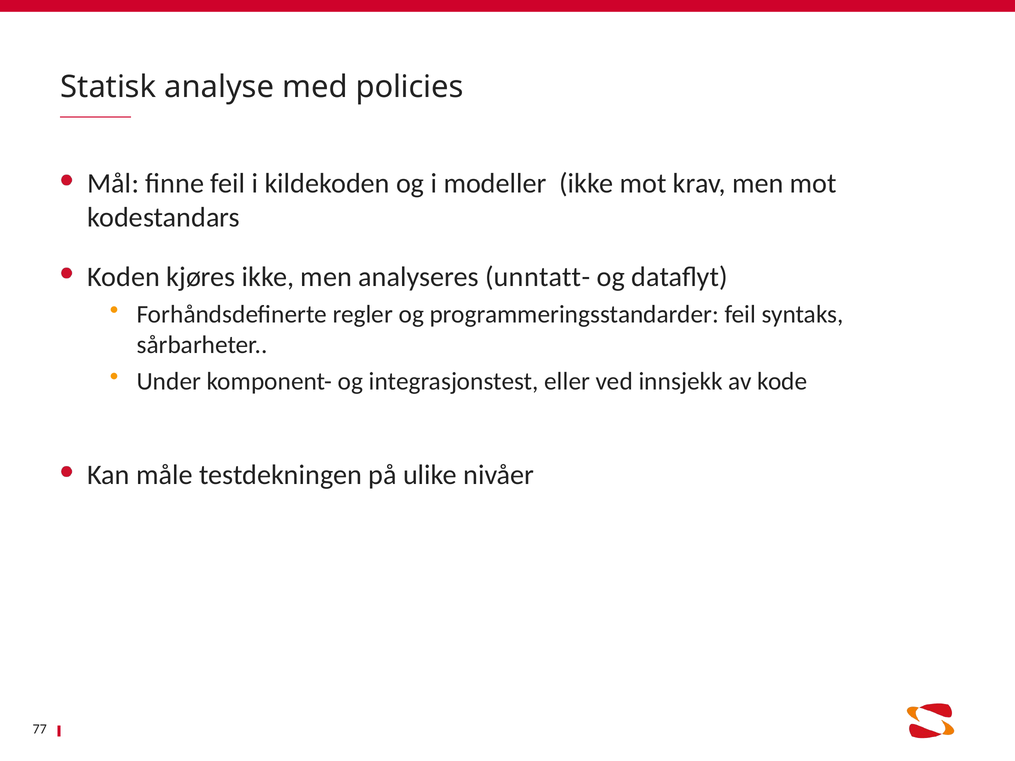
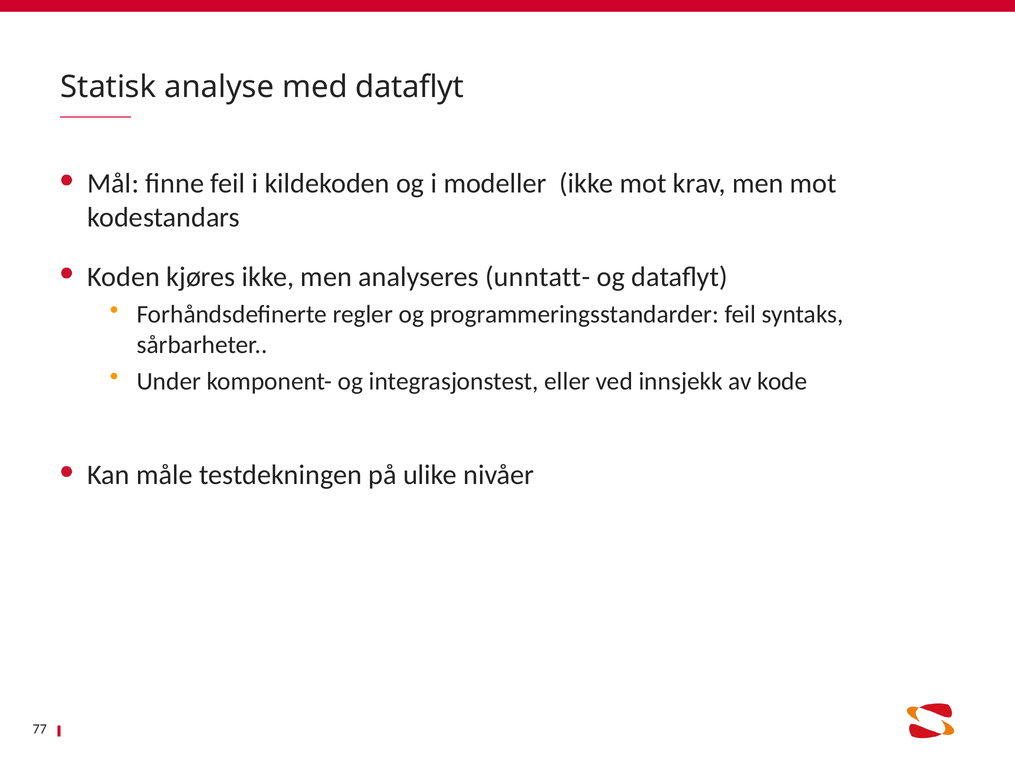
med policies: policies -> dataflyt
